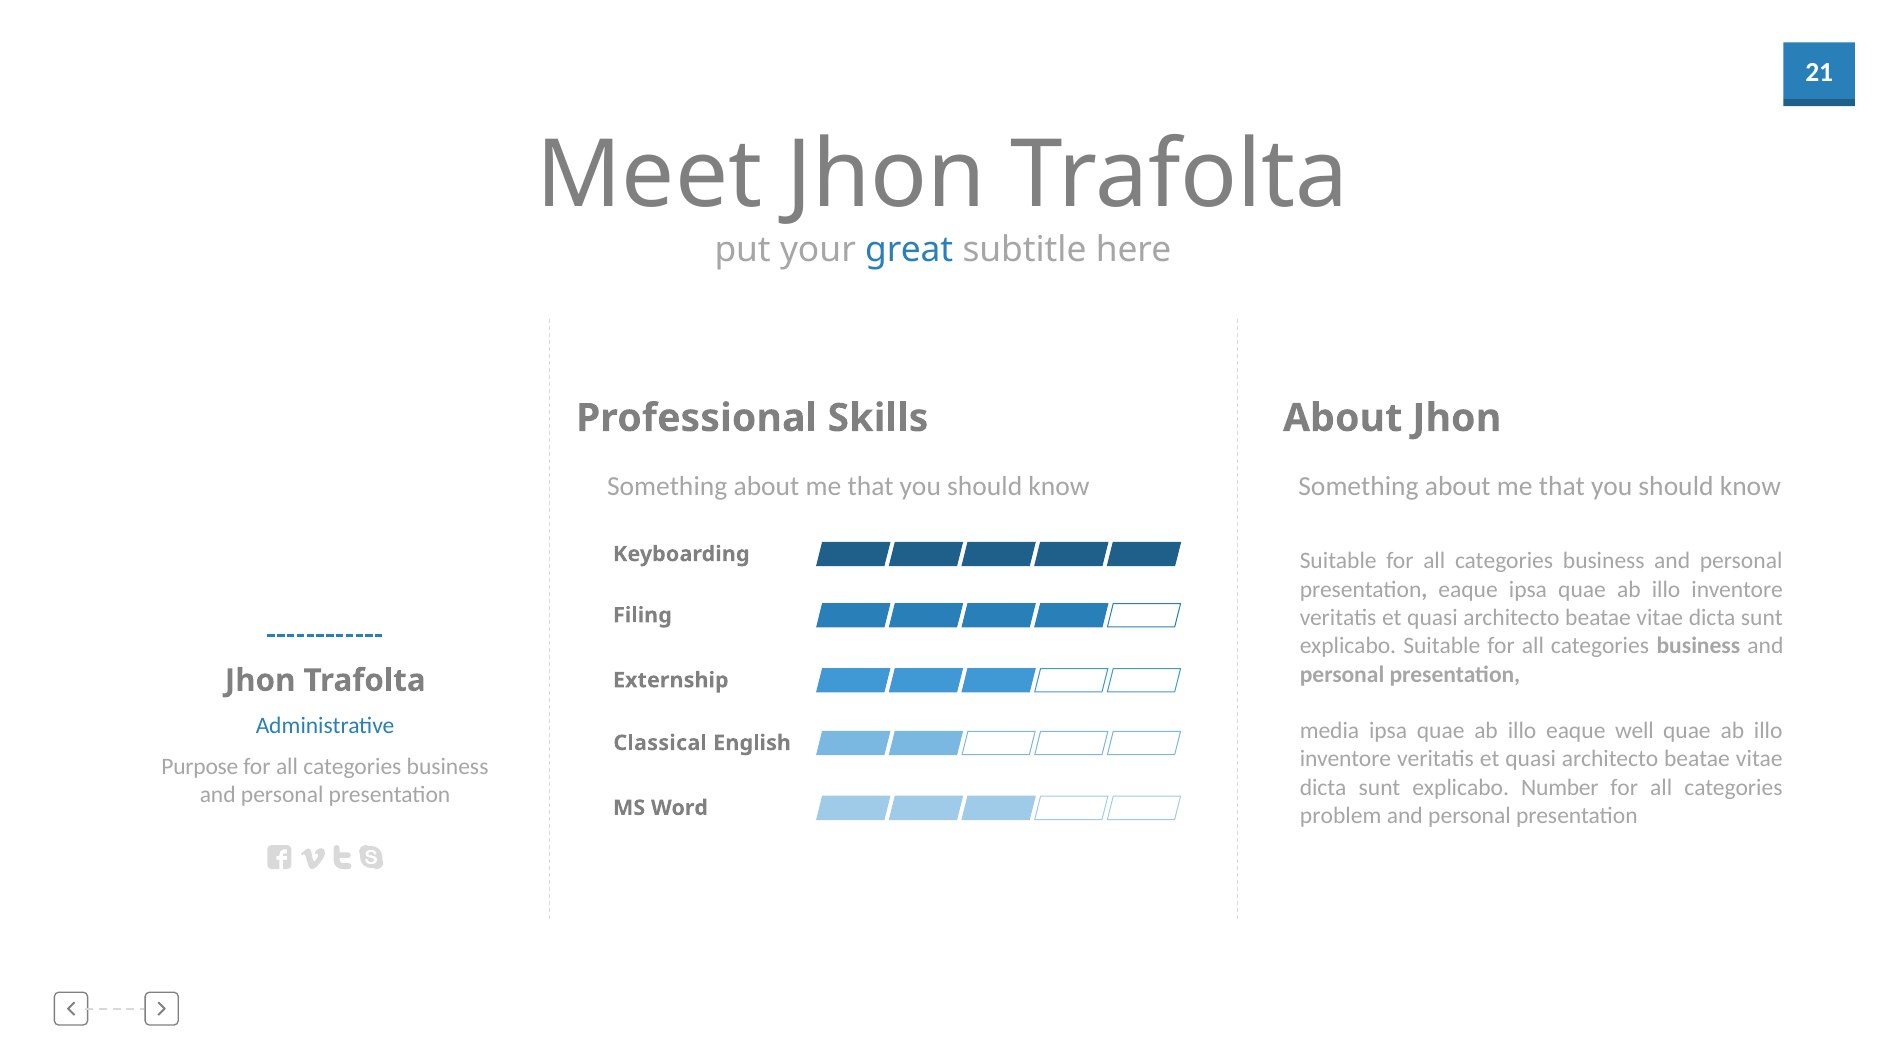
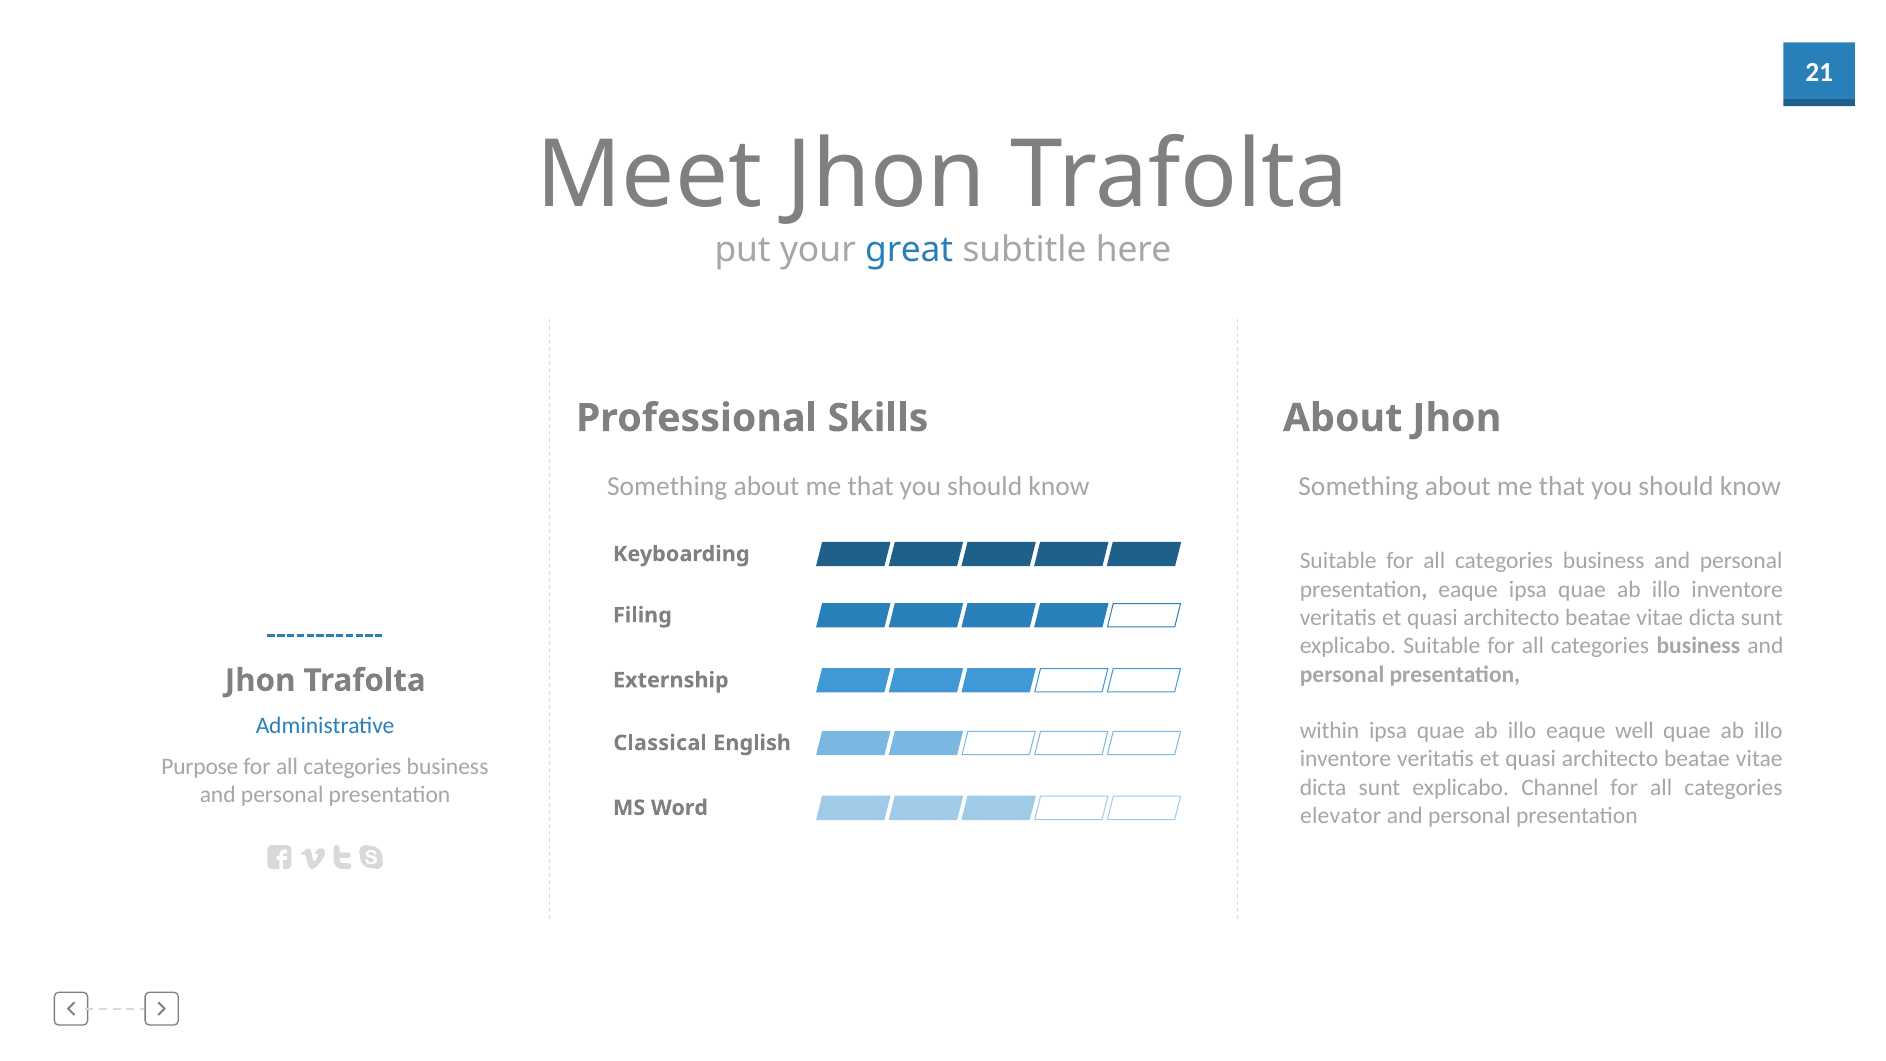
media: media -> within
Number: Number -> Channel
problem: problem -> elevator
